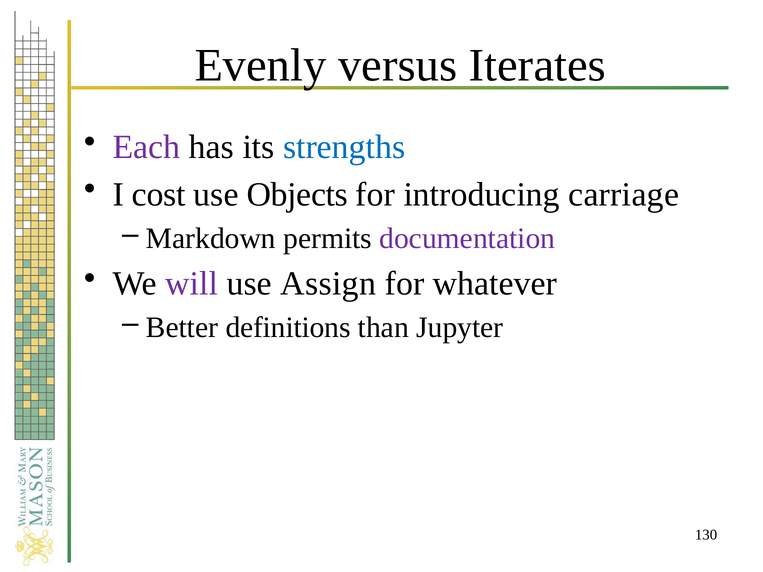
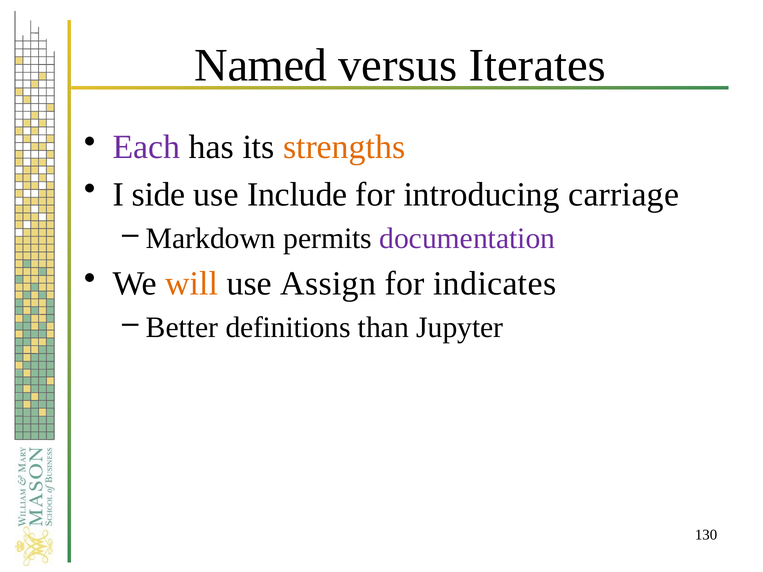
Evenly: Evenly -> Named
strengths colour: blue -> orange
cost: cost -> side
Objects: Objects -> Include
will colour: purple -> orange
whatever: whatever -> indicates
